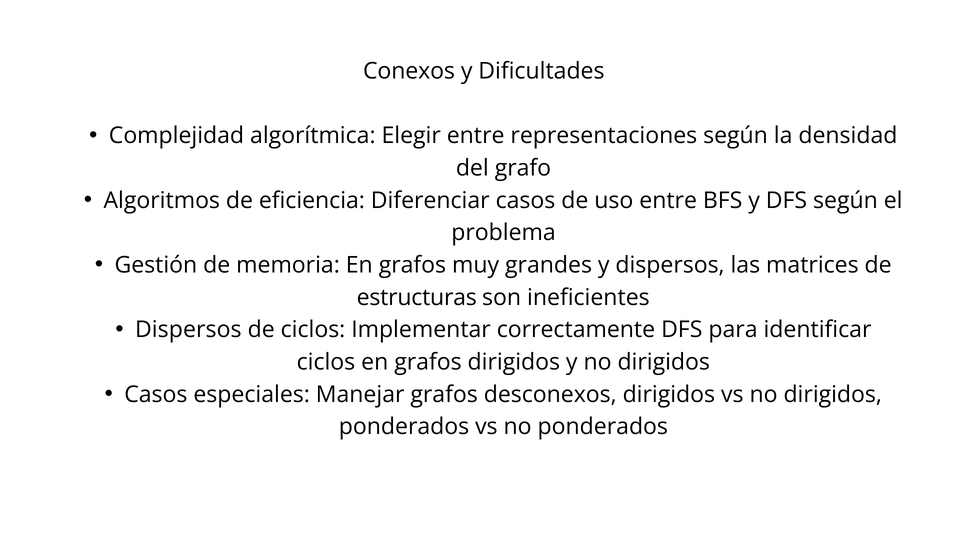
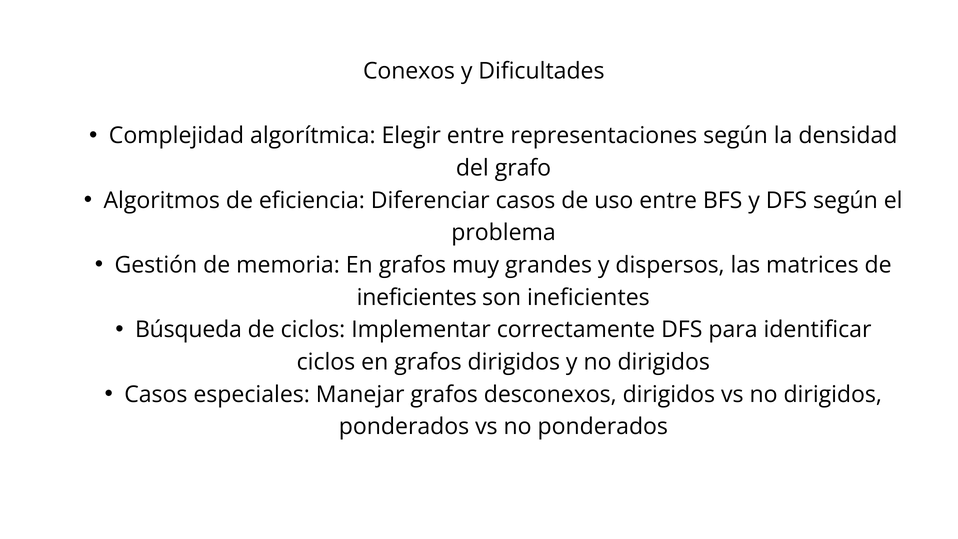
estructuras at (417, 297): estructuras -> ineficientes
Dispersos at (188, 330): Dispersos -> Búsqueda
